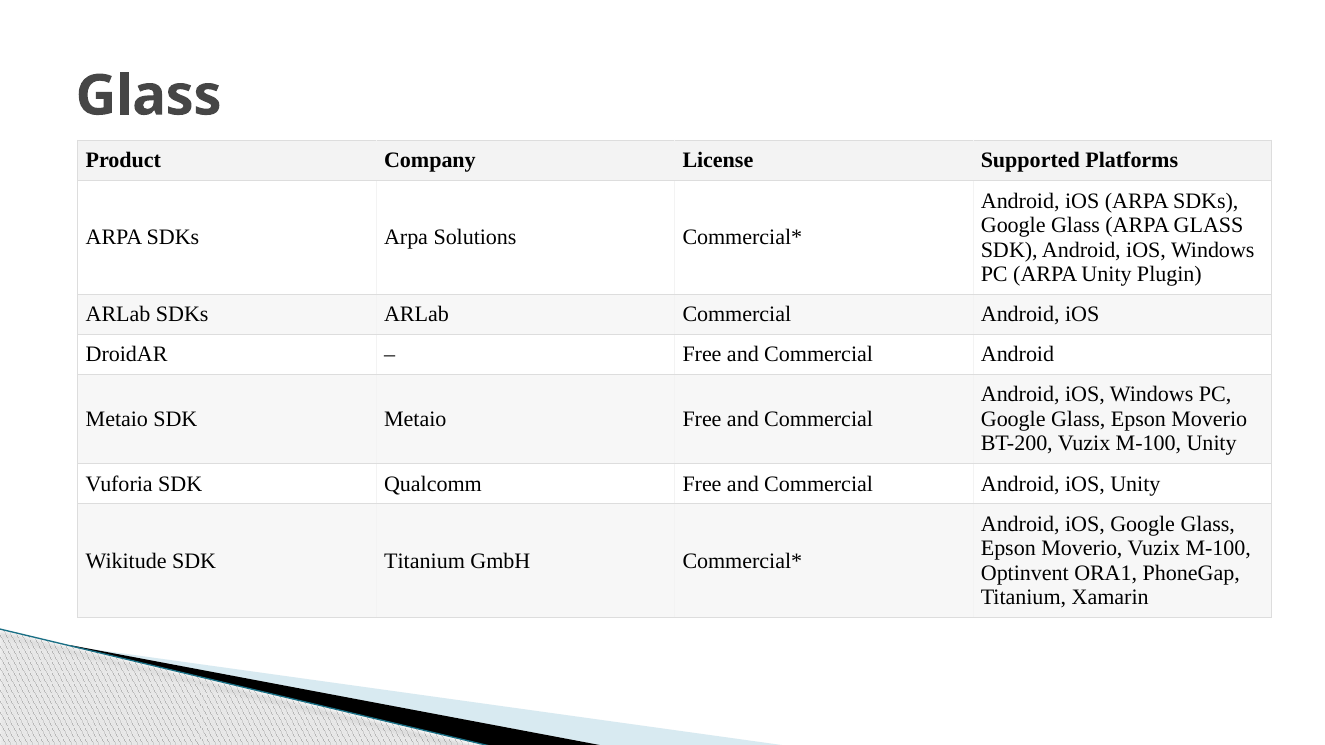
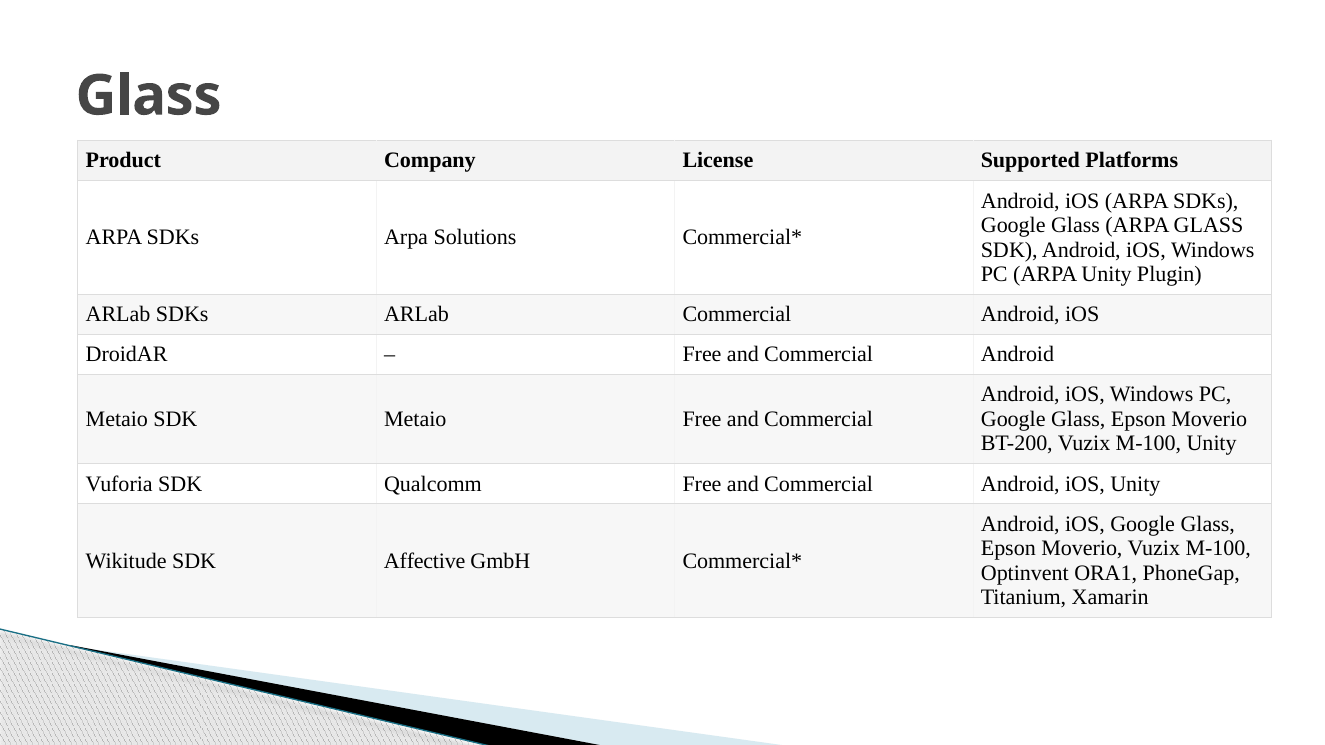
SDK Titanium: Titanium -> Affective
